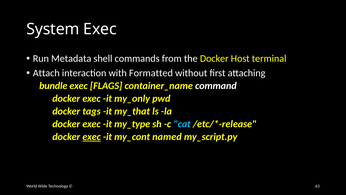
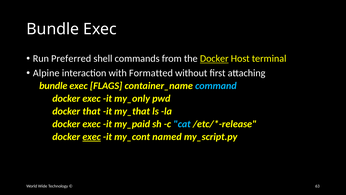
System at (53, 29): System -> Bundle
Metadata: Metadata -> Preferred
Docker at (214, 58) underline: none -> present
Attach: Attach -> Alpine
command colour: white -> light blue
tags: tags -> that
my_type: my_type -> my_paid
